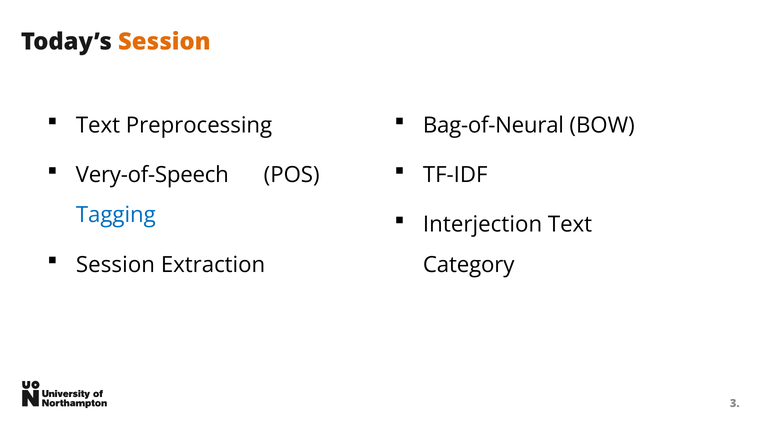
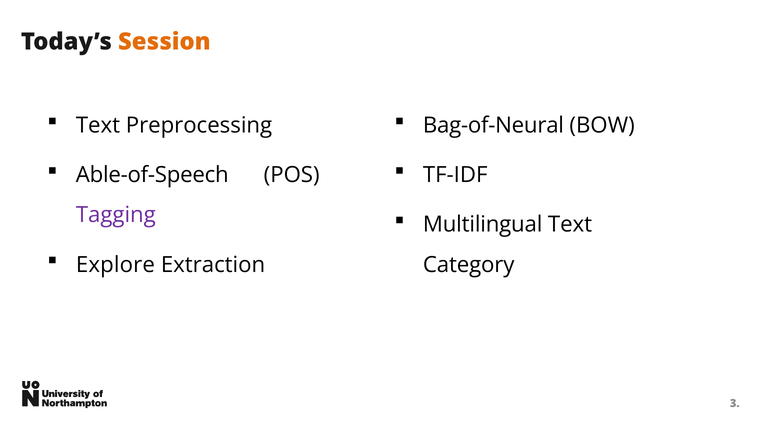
Very-of-Speech: Very-of-Speech -> Able-of-Speech
Tagging colour: blue -> purple
Interjection: Interjection -> Multilingual
Session at (115, 264): Session -> Explore
